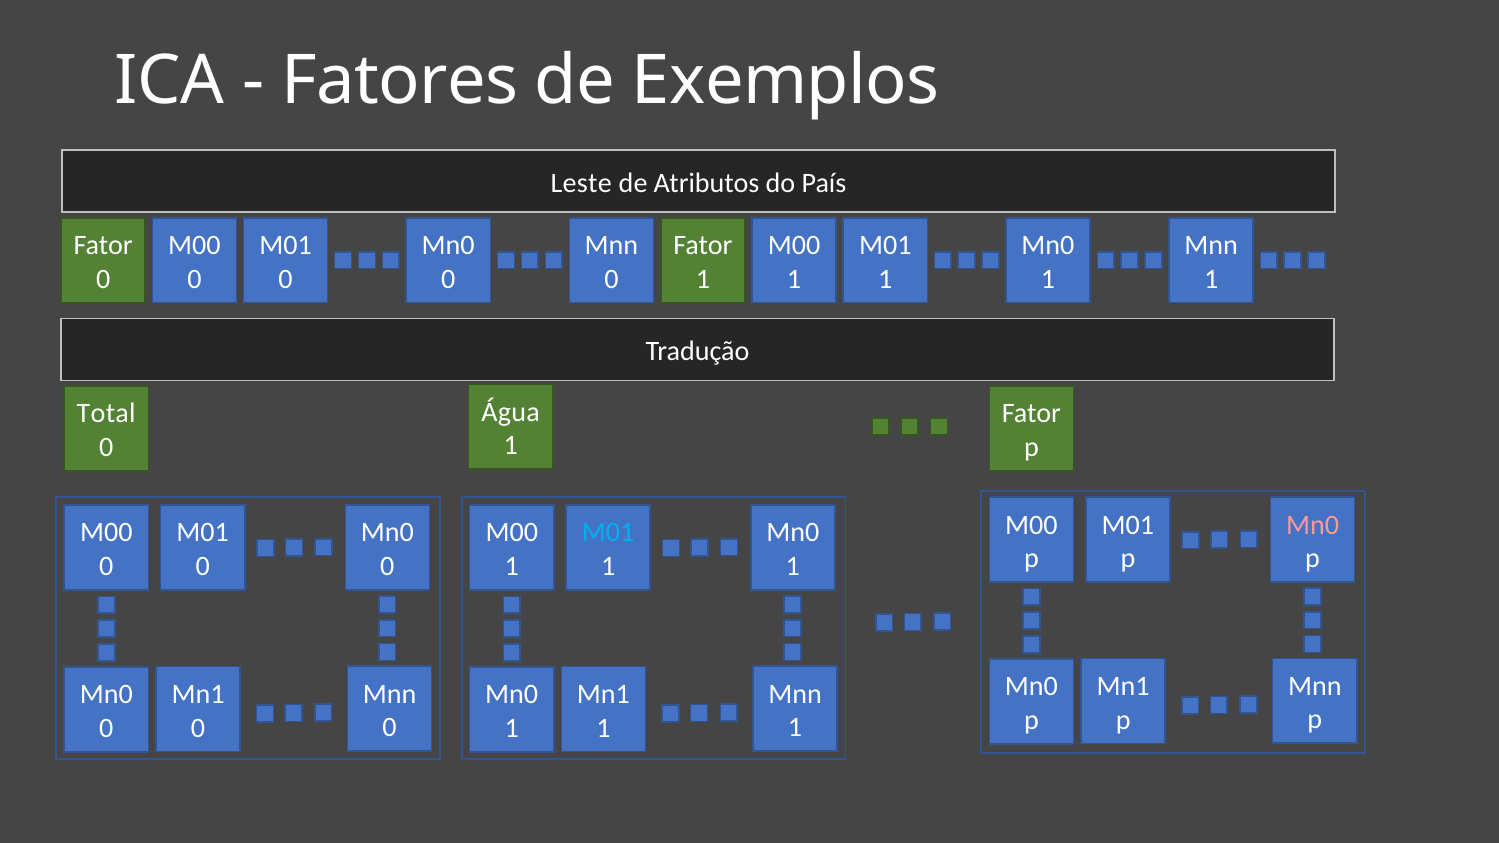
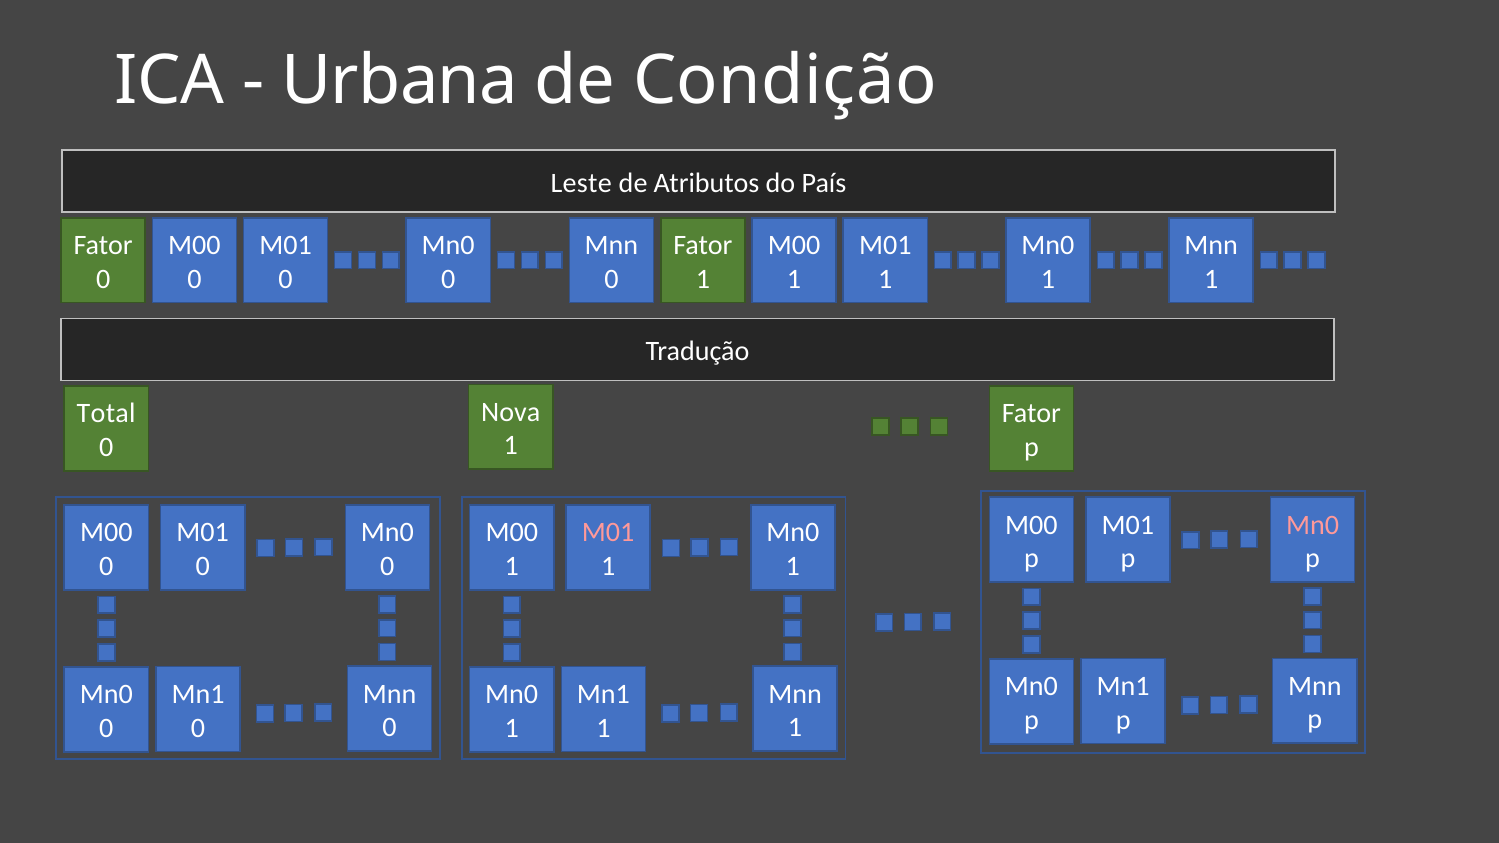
Fatores: Fatores -> Urbana
Exemplos: Exemplos -> Condição
Água: Água -> Nova
M01 at (608, 533) colour: light blue -> pink
